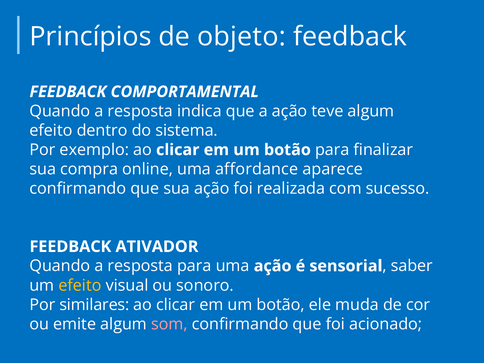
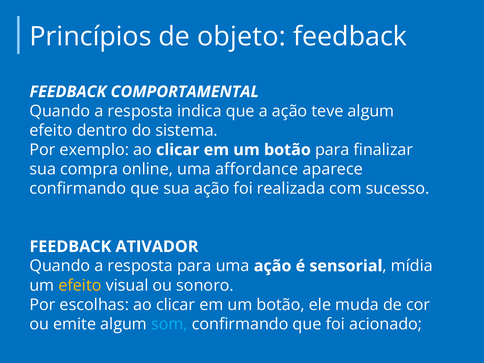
saber: saber -> mídia
similares: similares -> escolhas
som colour: pink -> light blue
